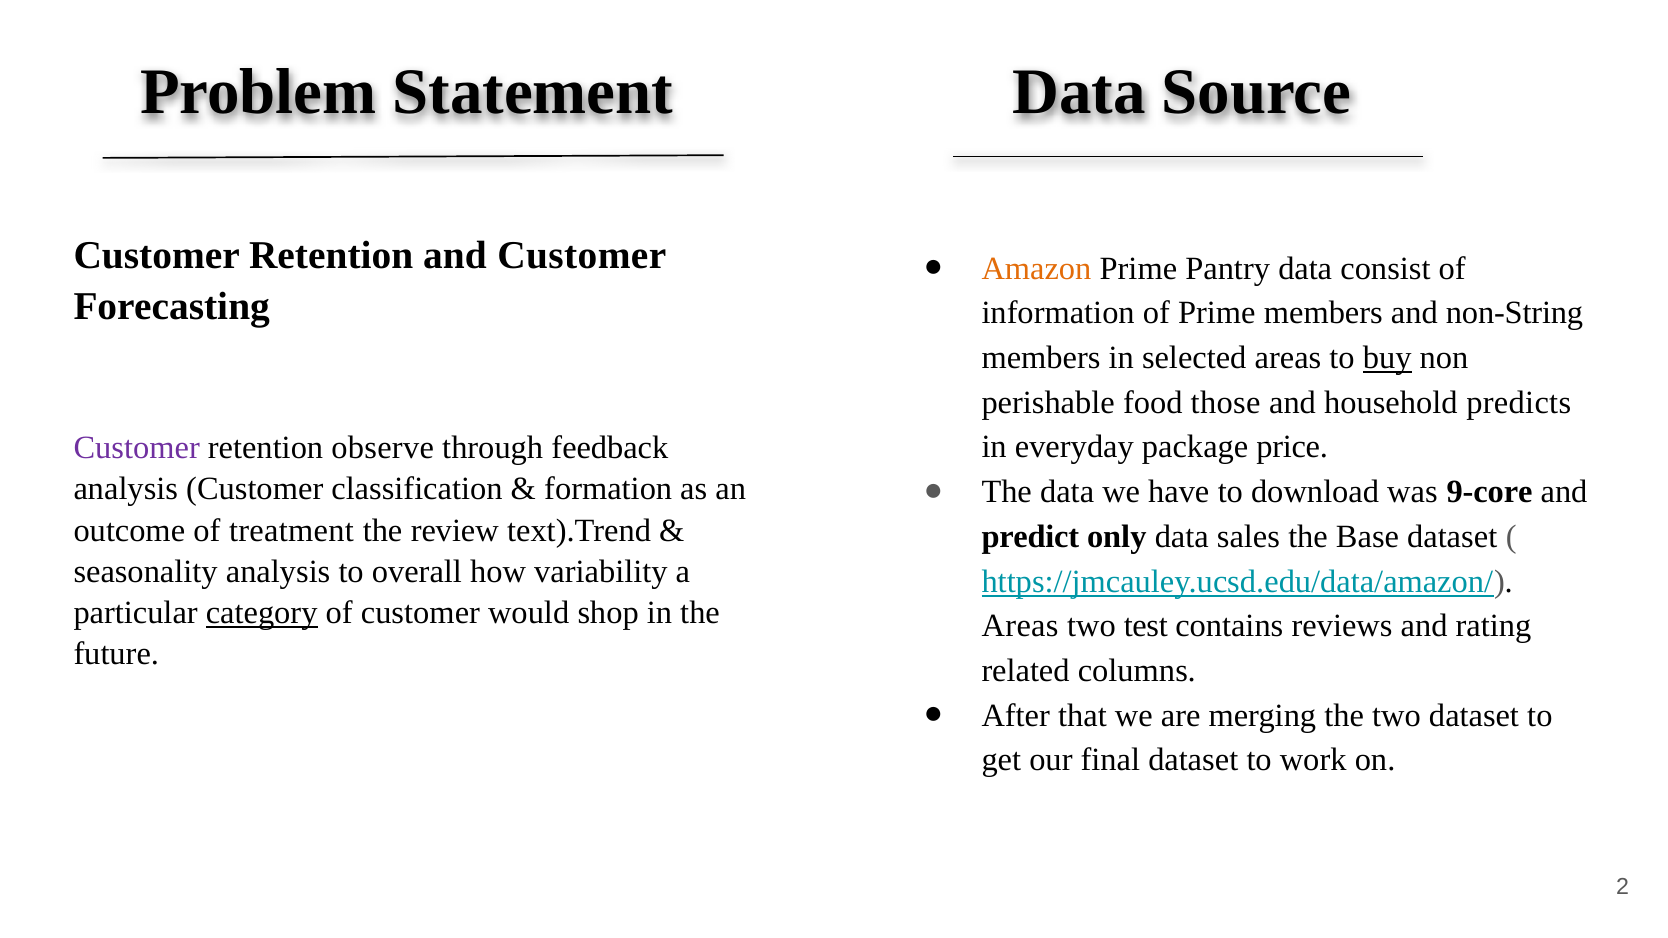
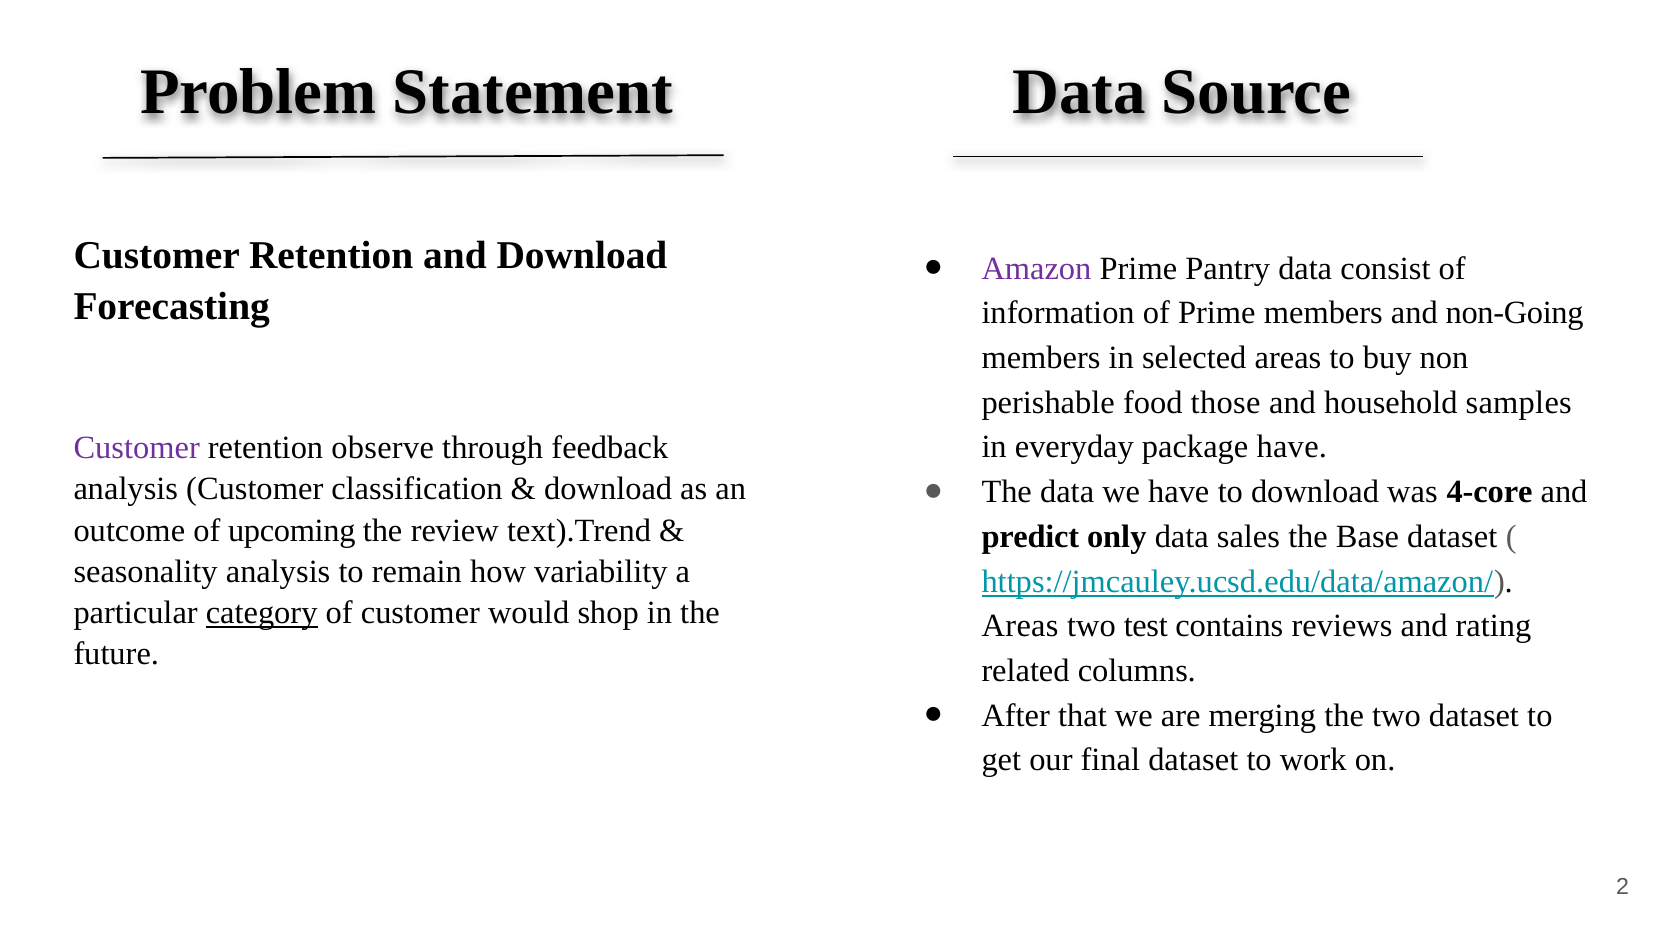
and Customer: Customer -> Download
Amazon colour: orange -> purple
non-String: non-String -> non-Going
buy underline: present -> none
predicts: predicts -> samples
package price: price -> have
formation at (608, 489): formation -> download
9-core: 9-core -> 4-core
treatment: treatment -> upcoming
overall: overall -> remain
